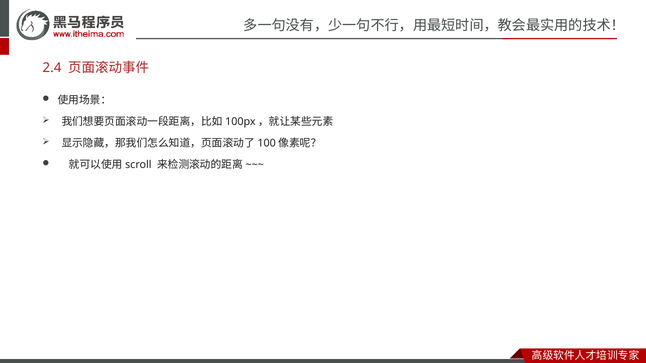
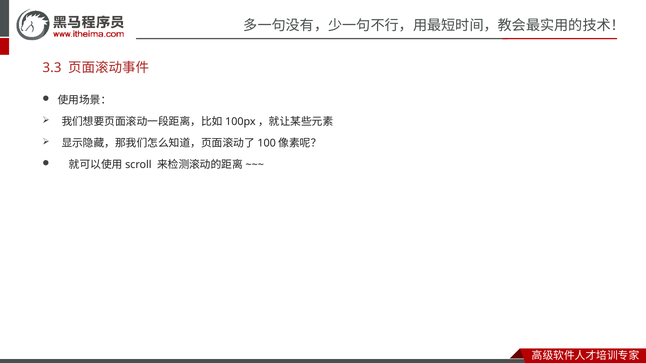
2.4: 2.4 -> 3.3
